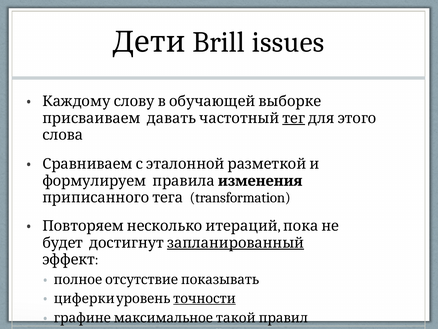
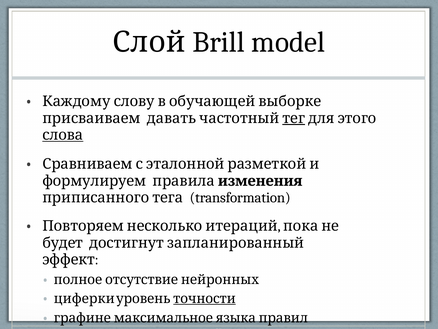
Дети: Дети -> Слой
issues: issues -> model
слова underline: none -> present
запланированный underline: present -> none
показывать: показывать -> нейронных
такой: такой -> языка
